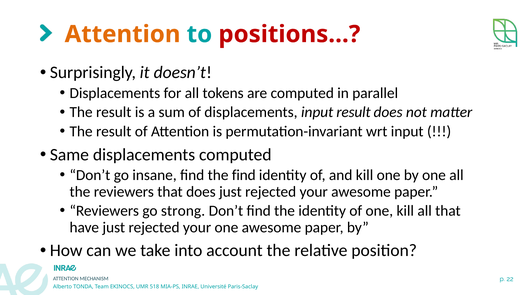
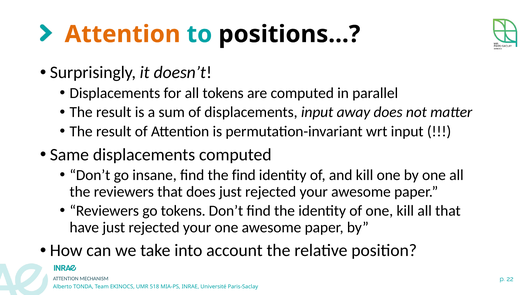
positions… colour: red -> black
input result: result -> away
go strong: strong -> tokens
